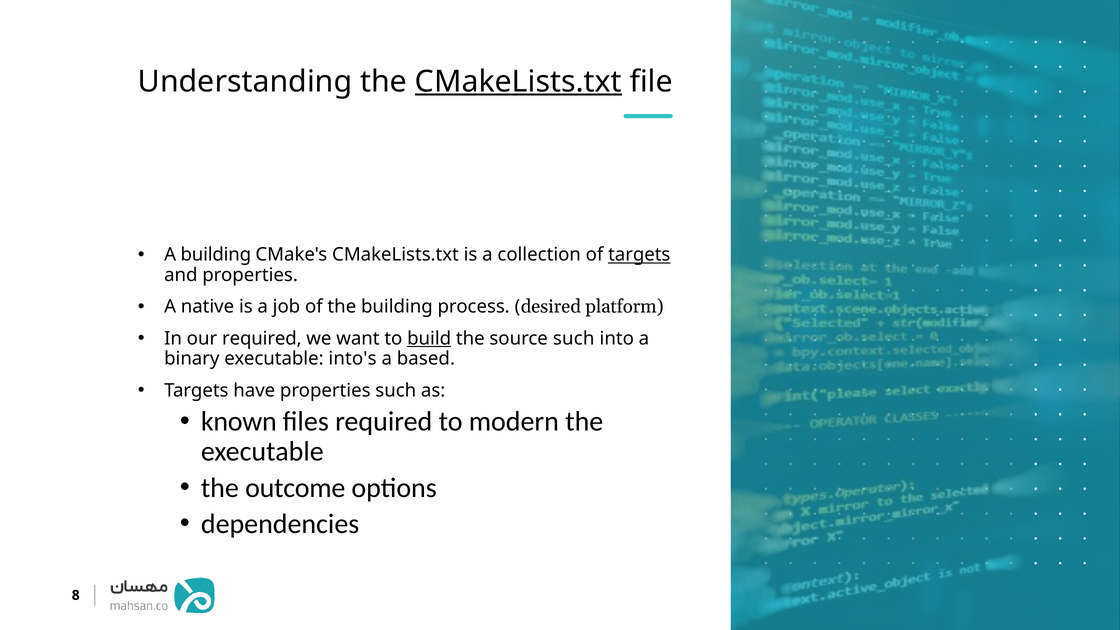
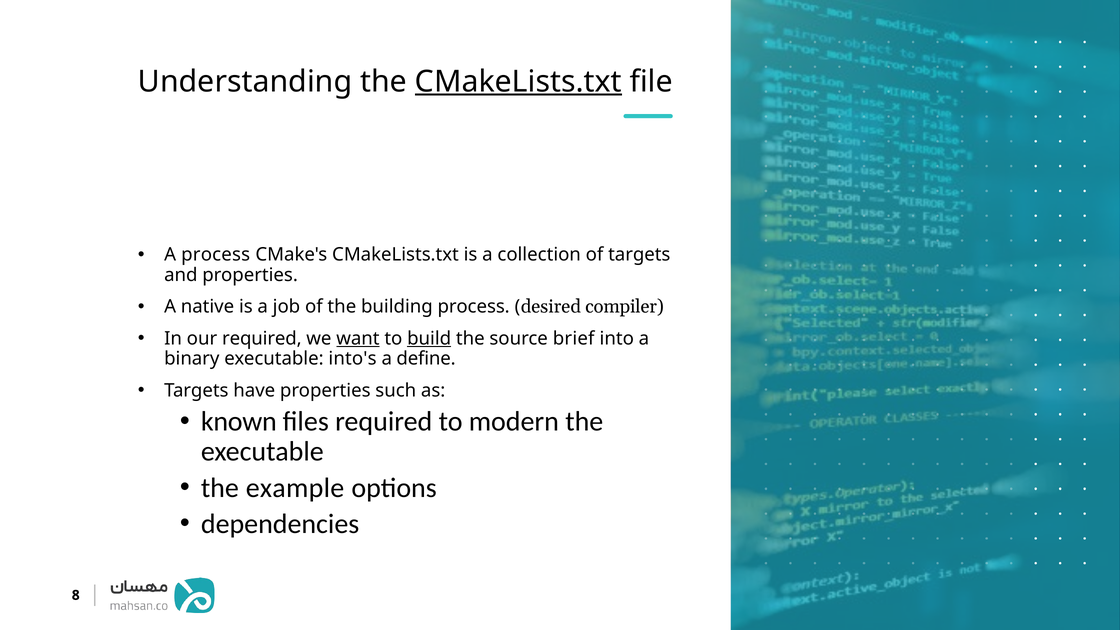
A building: building -> process
targets at (639, 255) underline: present -> none
platform: platform -> compiler
want underline: none -> present
source such: such -> brief
based: based -> define
outcome: outcome -> example
